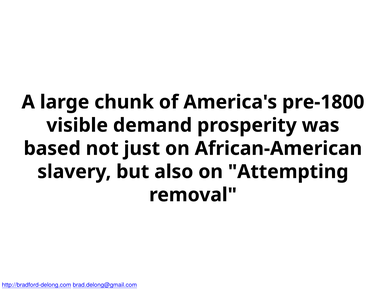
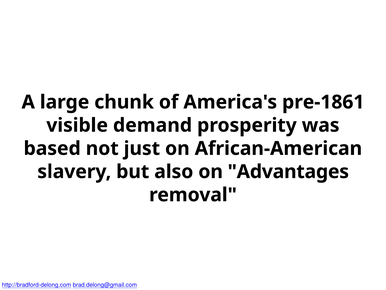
pre-1800: pre-1800 -> pre-1861
Attempting: Attempting -> Advantages
